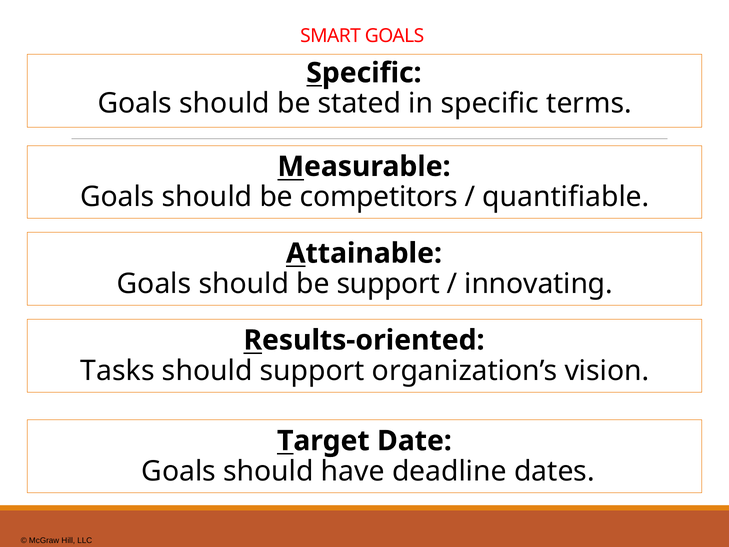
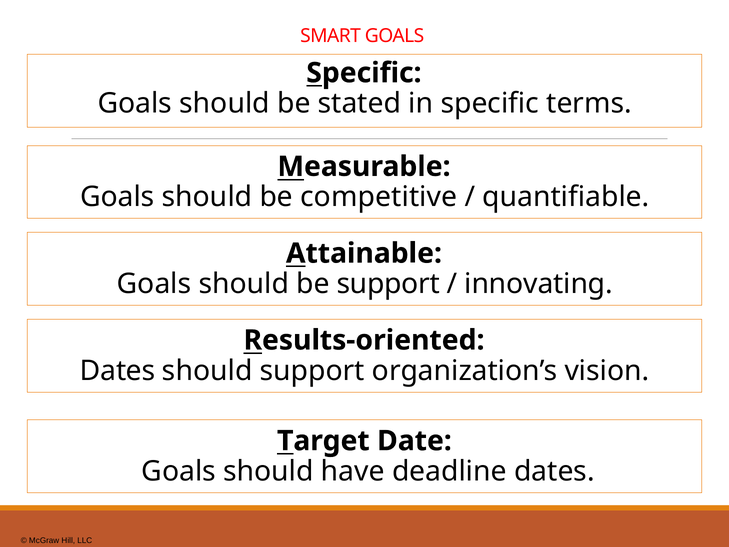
competitors: competitors -> competitive
Tasks at (117, 371): Tasks -> Dates
